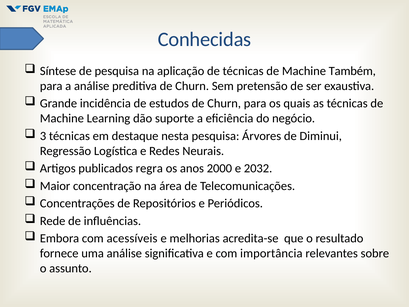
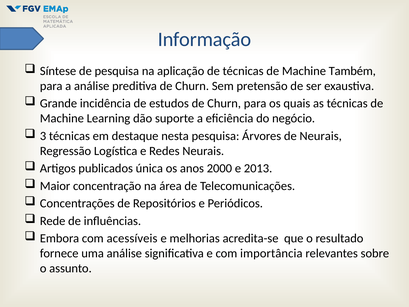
Conhecidas: Conhecidas -> Informação
de Diminui: Diminui -> Neurais
regra: regra -> única
2032: 2032 -> 2013
